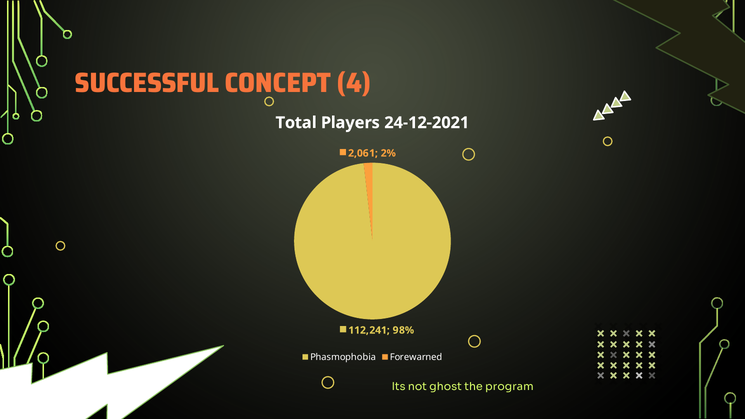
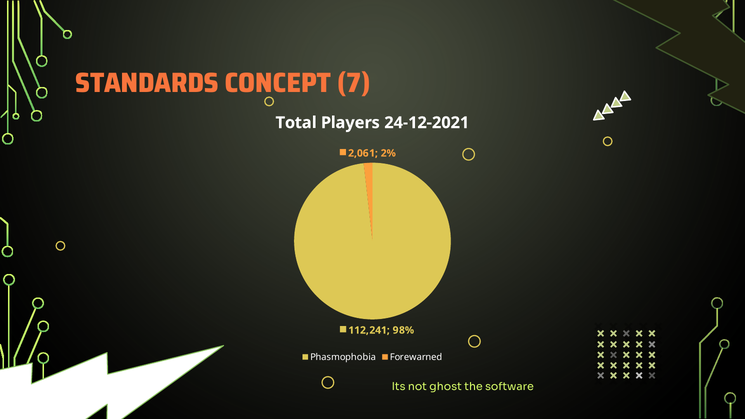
SUCCESSFUL: SUCCESSFUL -> STANDARDS
4: 4 -> 7
program: program -> software
